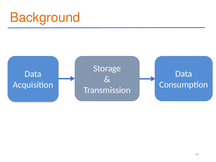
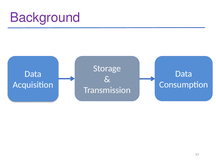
Background colour: orange -> purple
